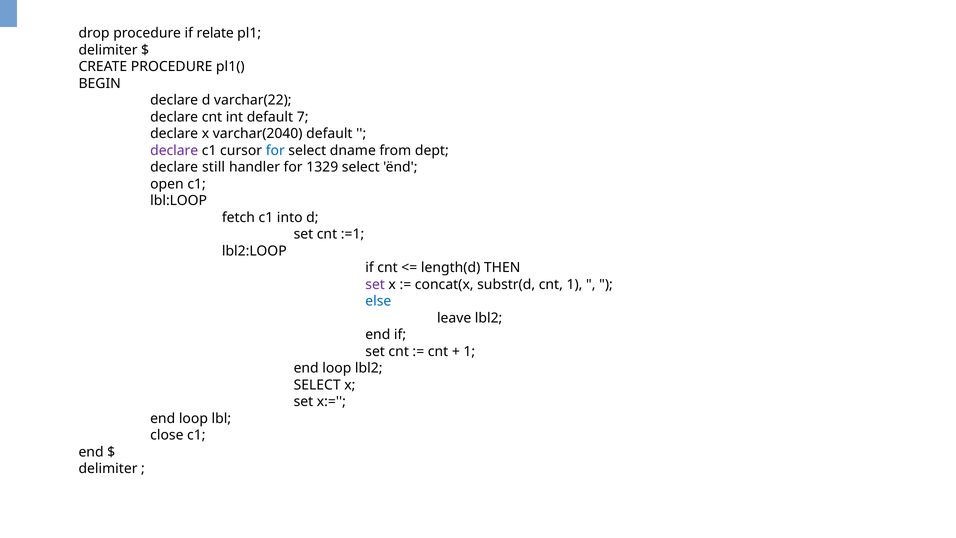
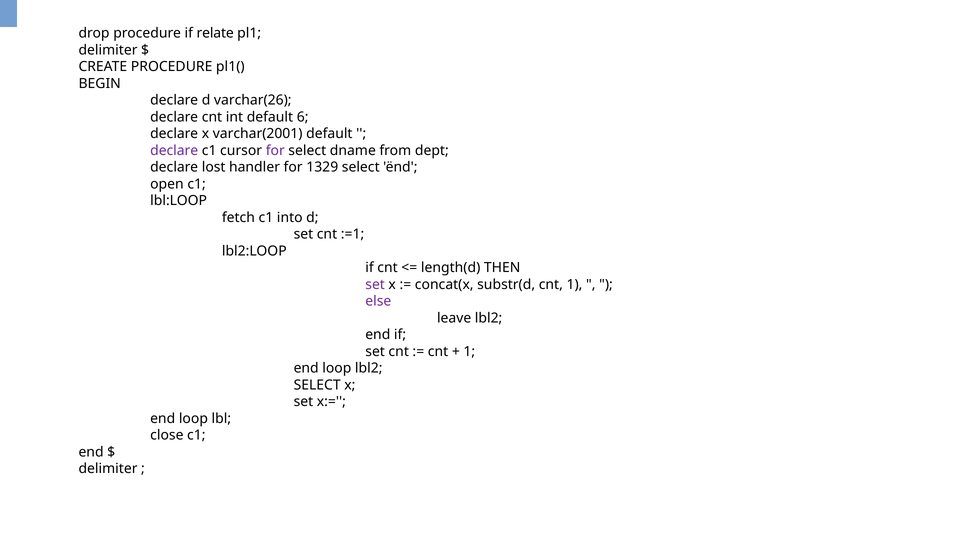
varchar(22: varchar(22 -> varchar(26
7: 7 -> 6
varchar(2040: varchar(2040 -> varchar(2001
for at (275, 150) colour: blue -> purple
still: still -> lost
else colour: blue -> purple
